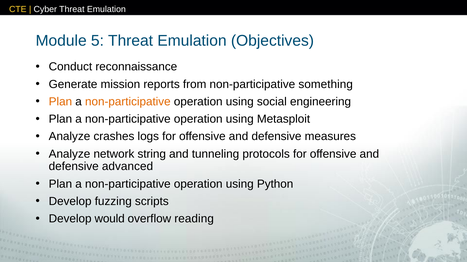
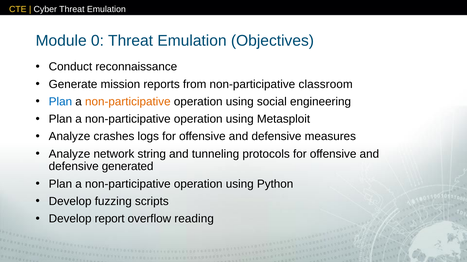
5: 5 -> 0
something: something -> classroom
Plan at (60, 102) colour: orange -> blue
advanced: advanced -> generated
would: would -> report
